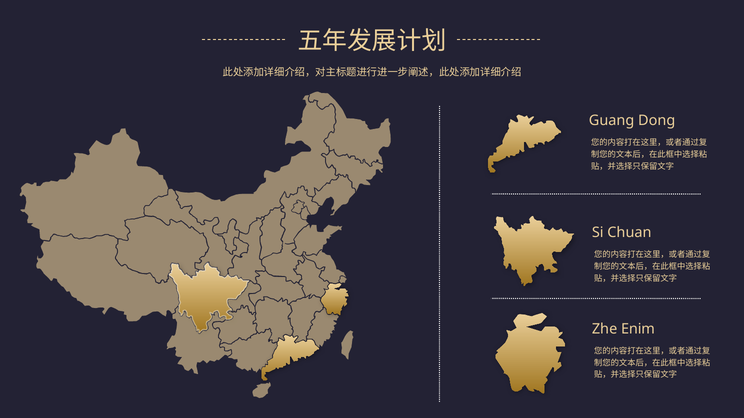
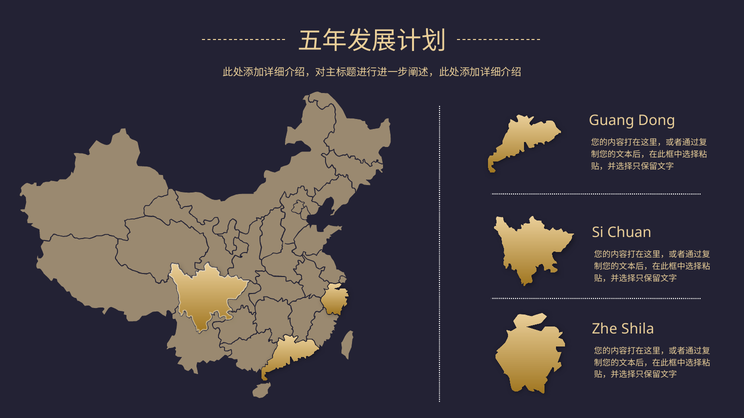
Enim: Enim -> Shila
